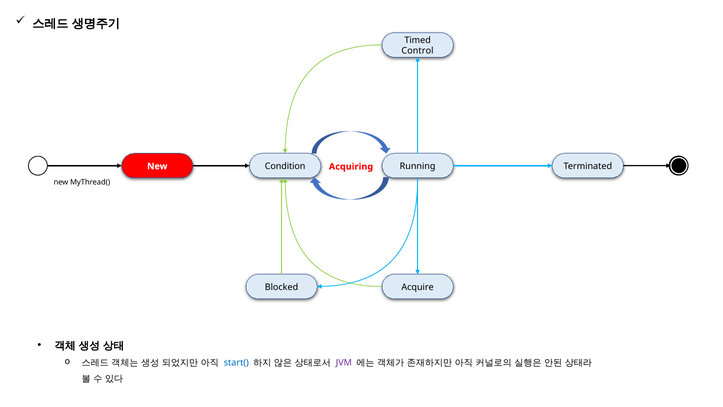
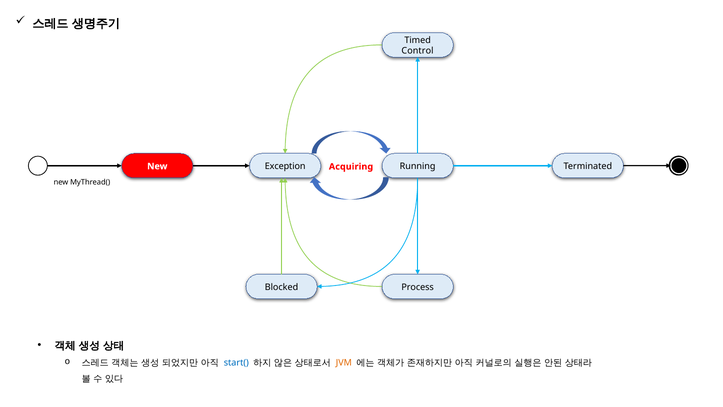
Condition: Condition -> Exception
Acquire: Acquire -> Process
JVM colour: purple -> orange
